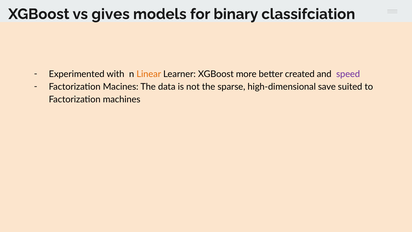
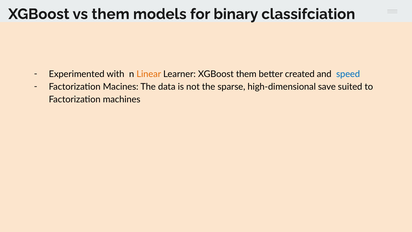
vs gives: gives -> them
XGBoost more: more -> them
speed colour: purple -> blue
